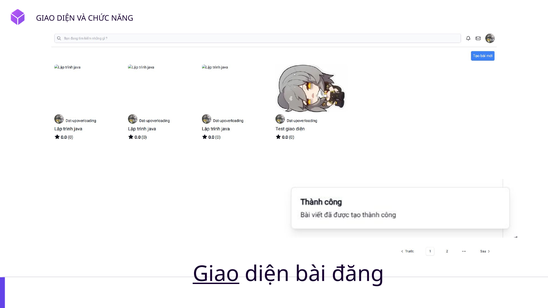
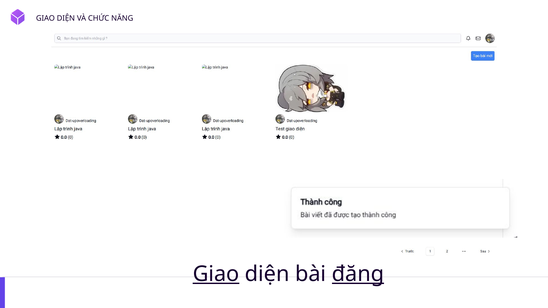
đăng underline: none -> present
